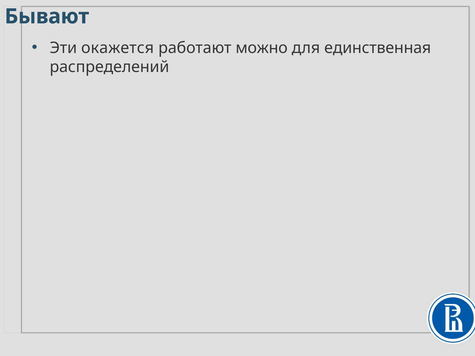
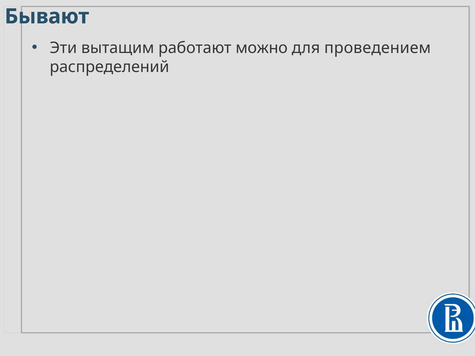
окажется: окажется -> вытащим
единственная: единственная -> проведением
